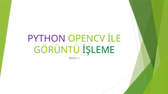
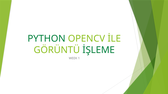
PYTHON colour: purple -> green
